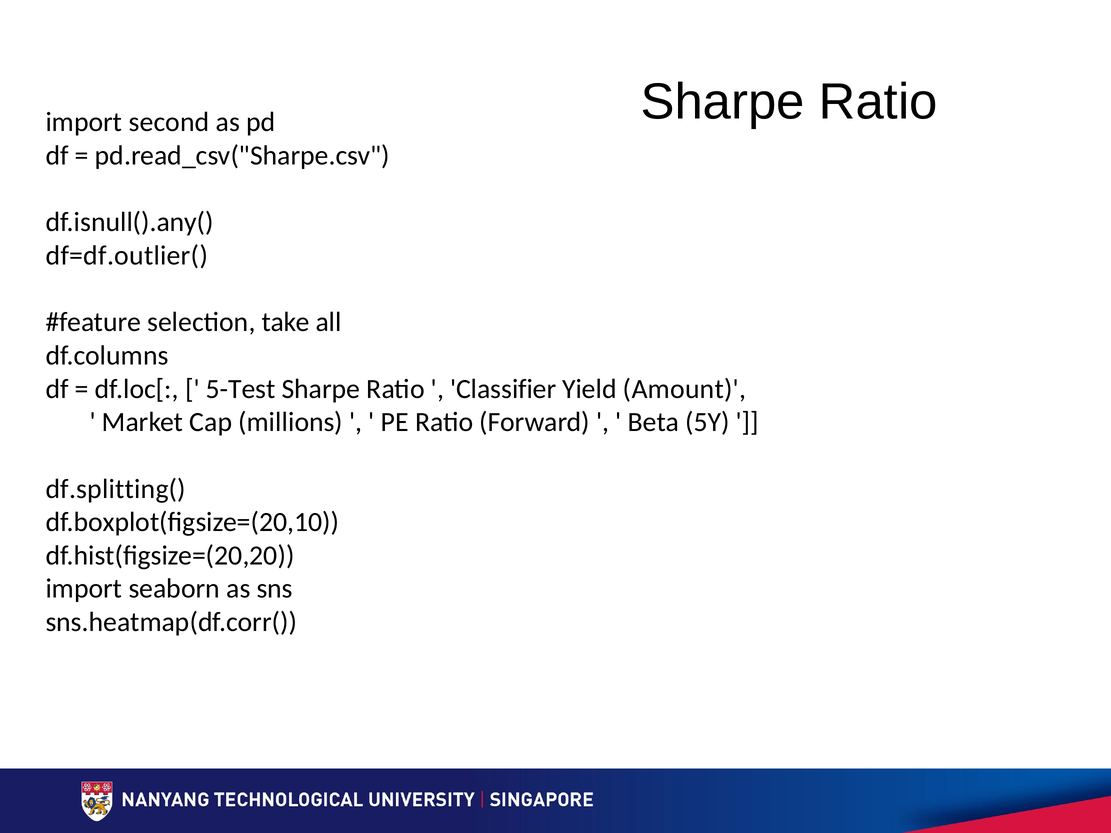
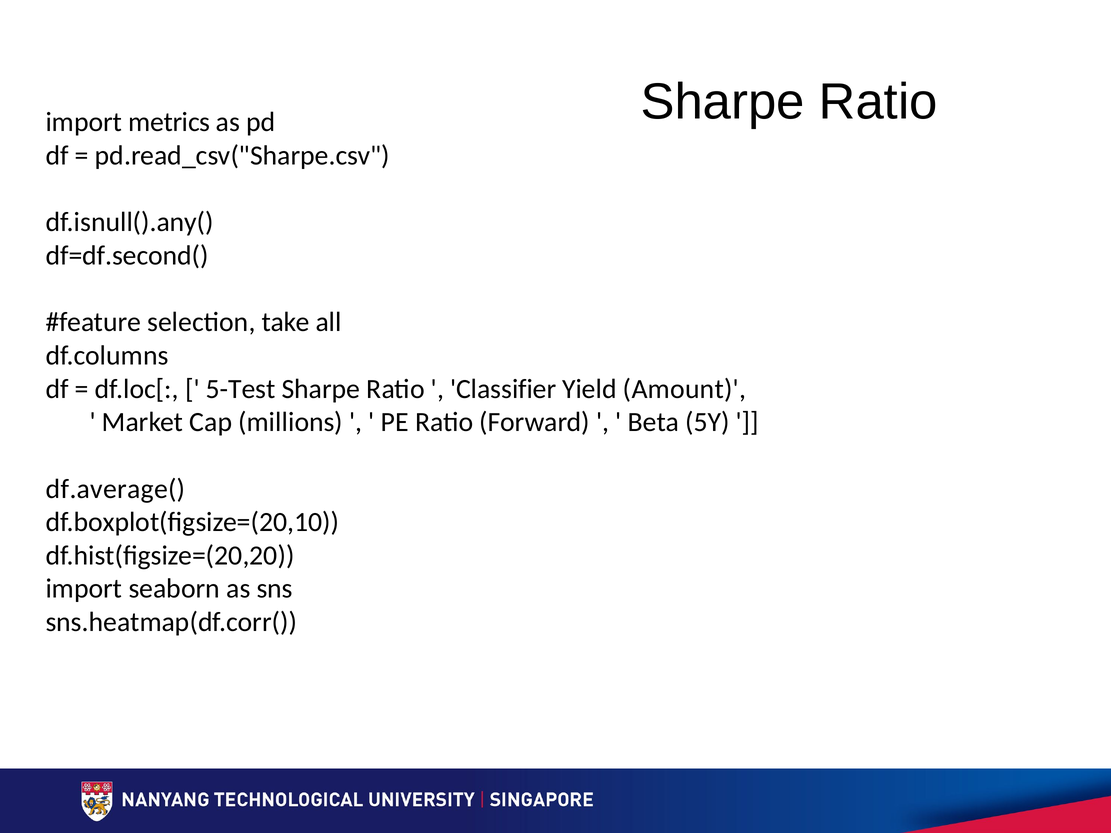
second: second -> metrics
df=df.outlier(: df=df.outlier( -> df=df.second(
df.splitting(: df.splitting( -> df.average(
